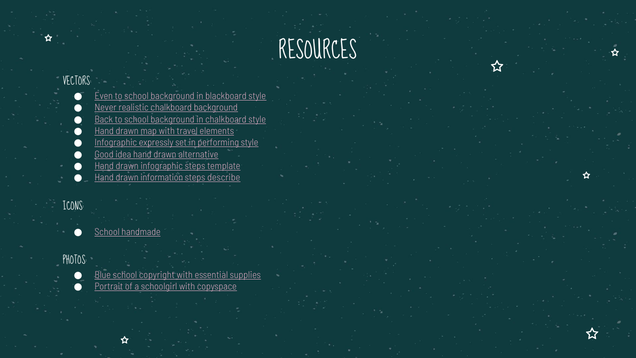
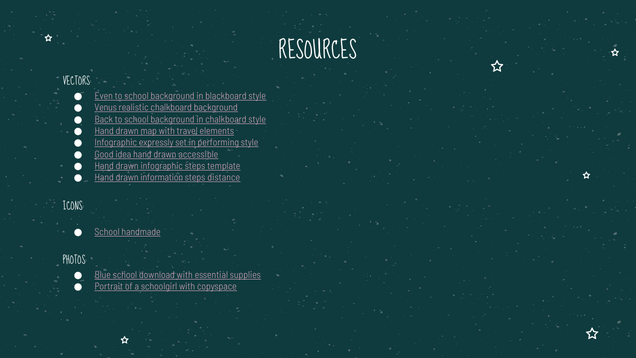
Never: Never -> Venus
alternative: alternative -> accessible
describe: describe -> distance
copyright: copyright -> download
